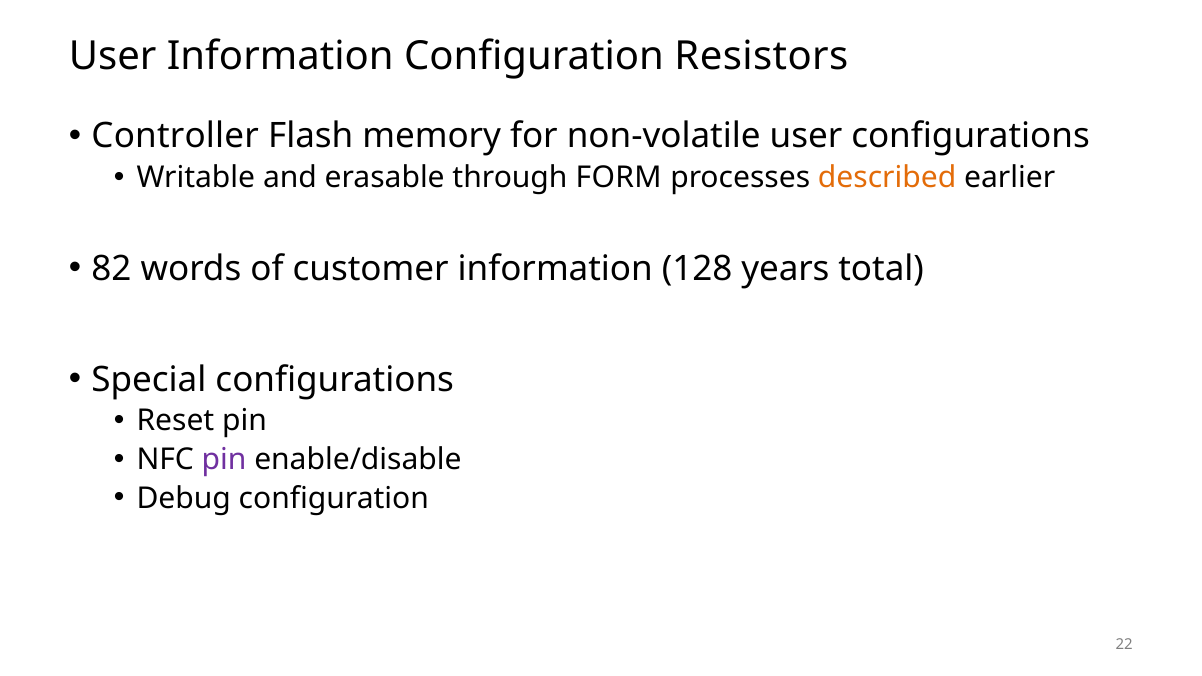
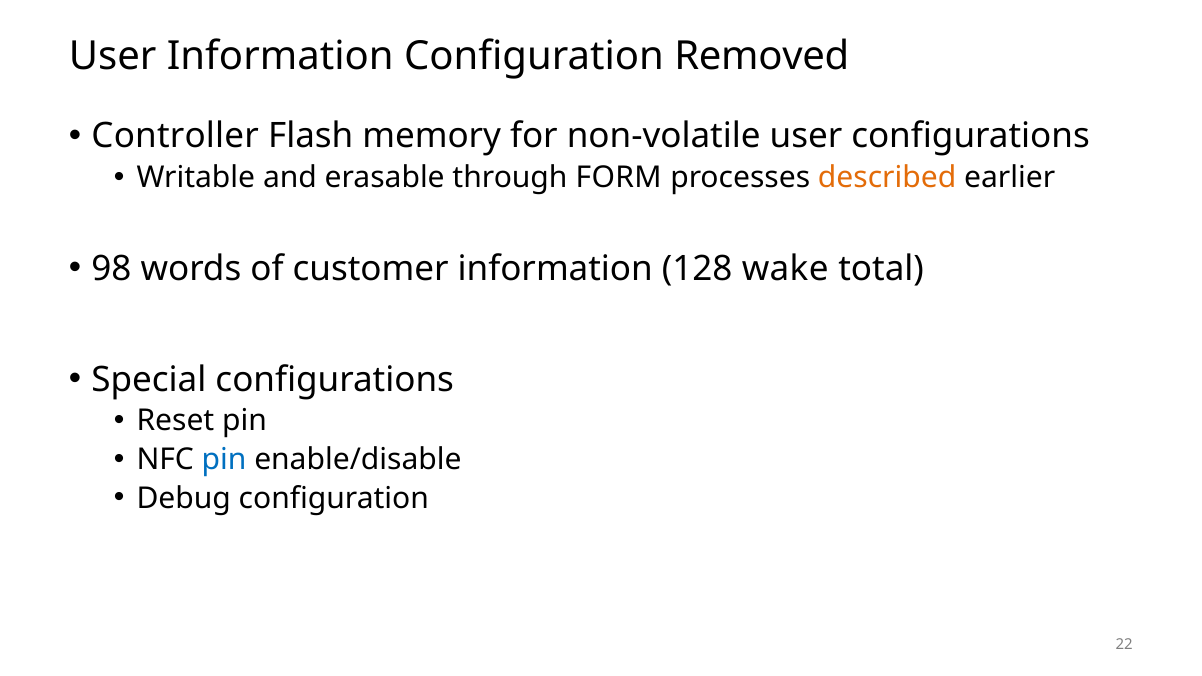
Resistors: Resistors -> Removed
82: 82 -> 98
years: years -> wake
pin at (224, 460) colour: purple -> blue
